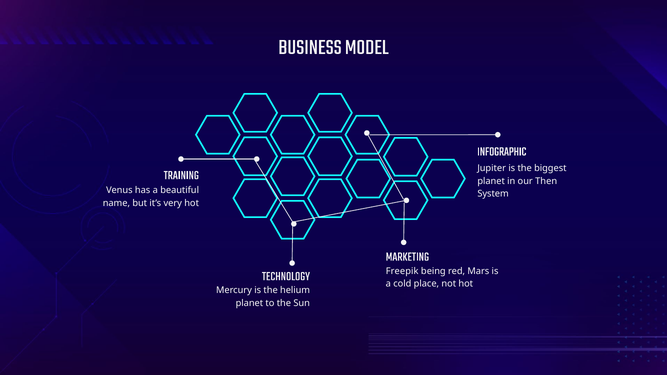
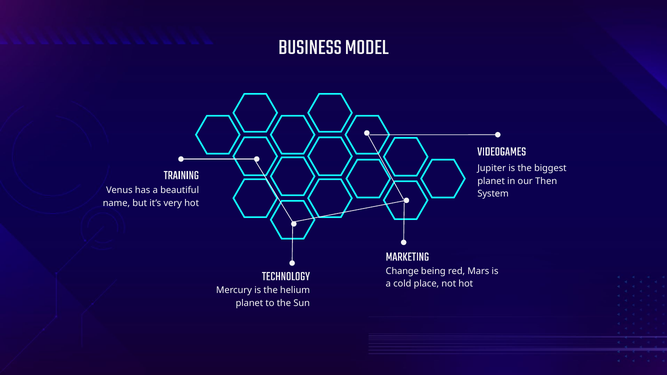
INFOGRAPHIC: INFOGRAPHIC -> VIDEOGAMES
Freepik: Freepik -> Change
